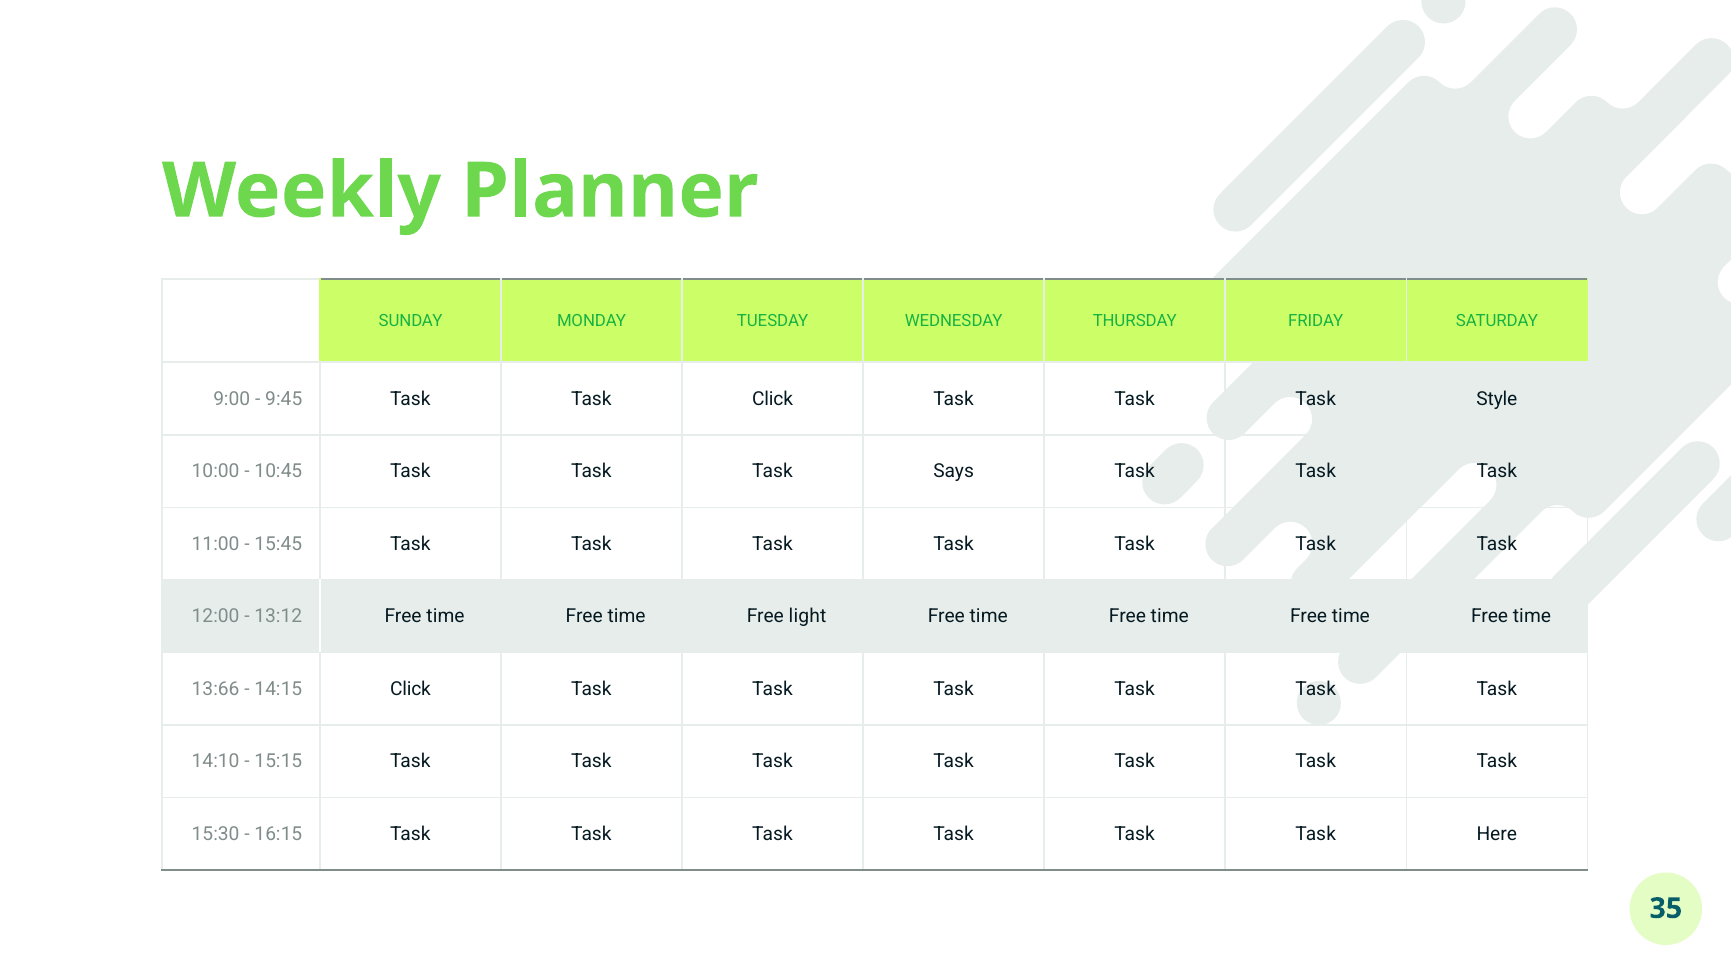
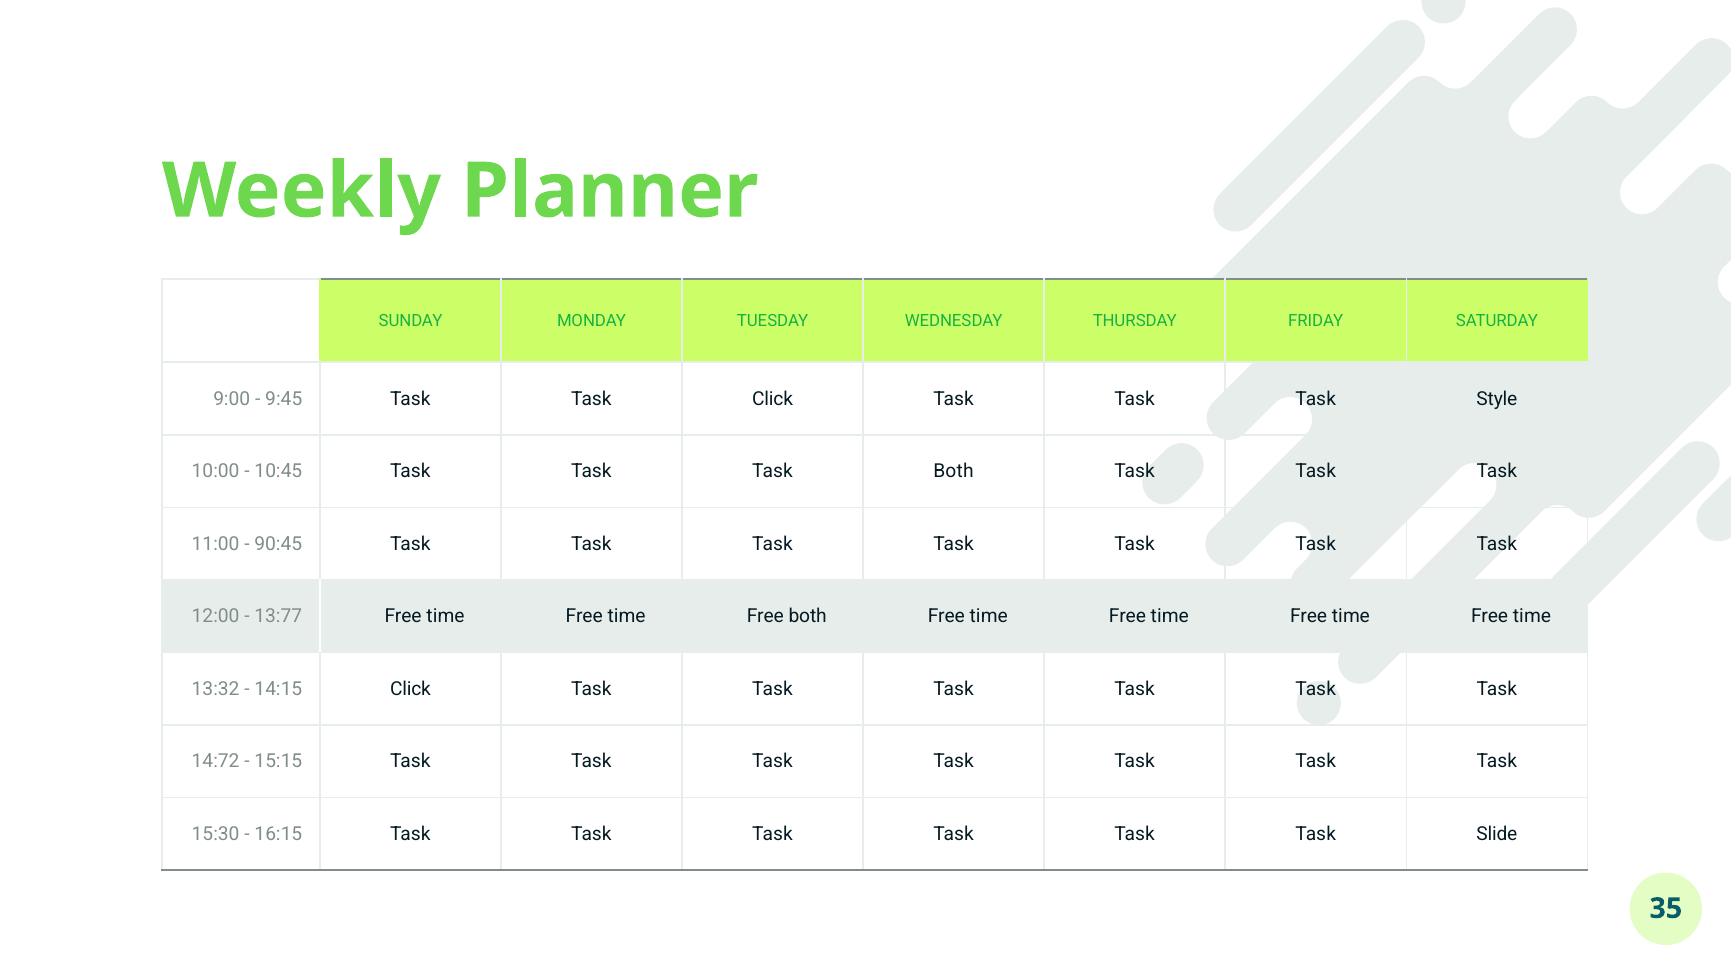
Task Says: Says -> Both
15:45: 15:45 -> 90:45
13:12: 13:12 -> 13:77
light at (808, 616): light -> both
13:66: 13:66 -> 13:32
14:10: 14:10 -> 14:72
Here: Here -> Slide
